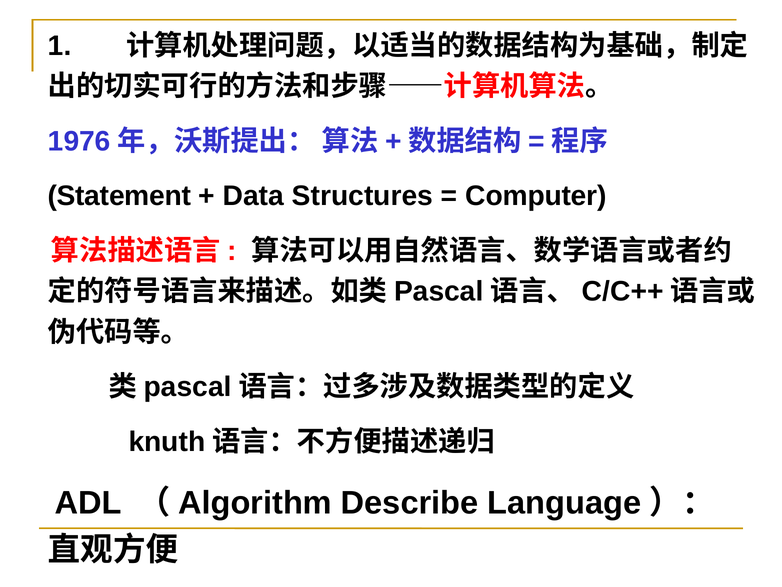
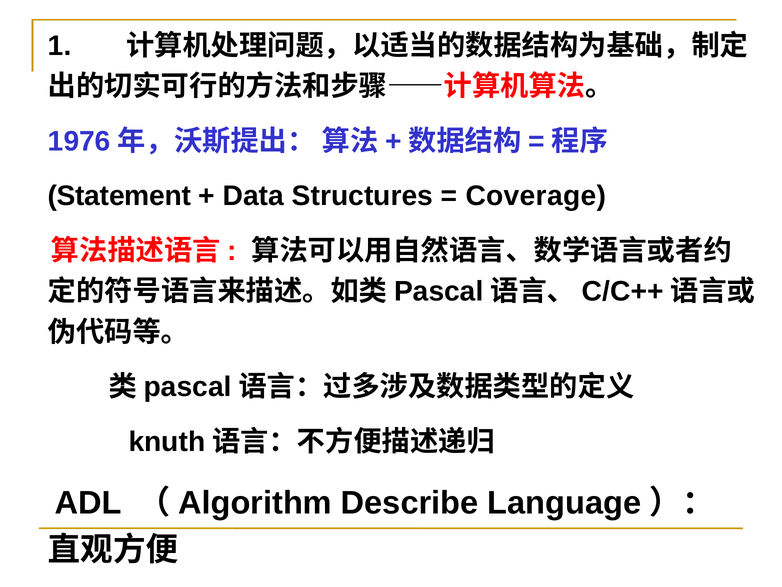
Computer: Computer -> Coverage
